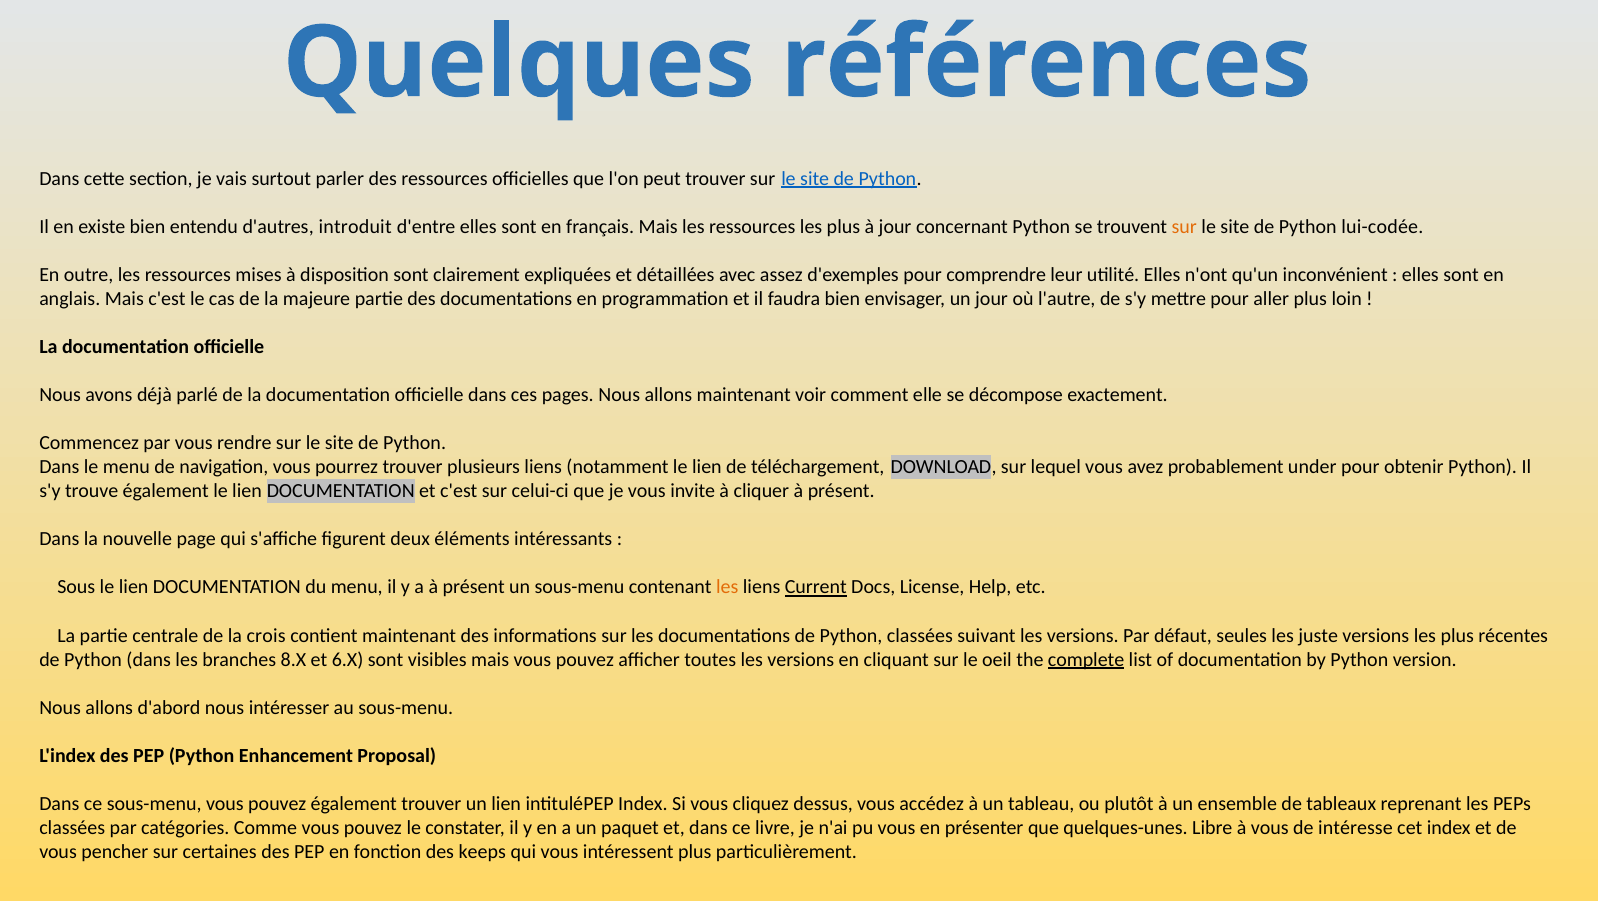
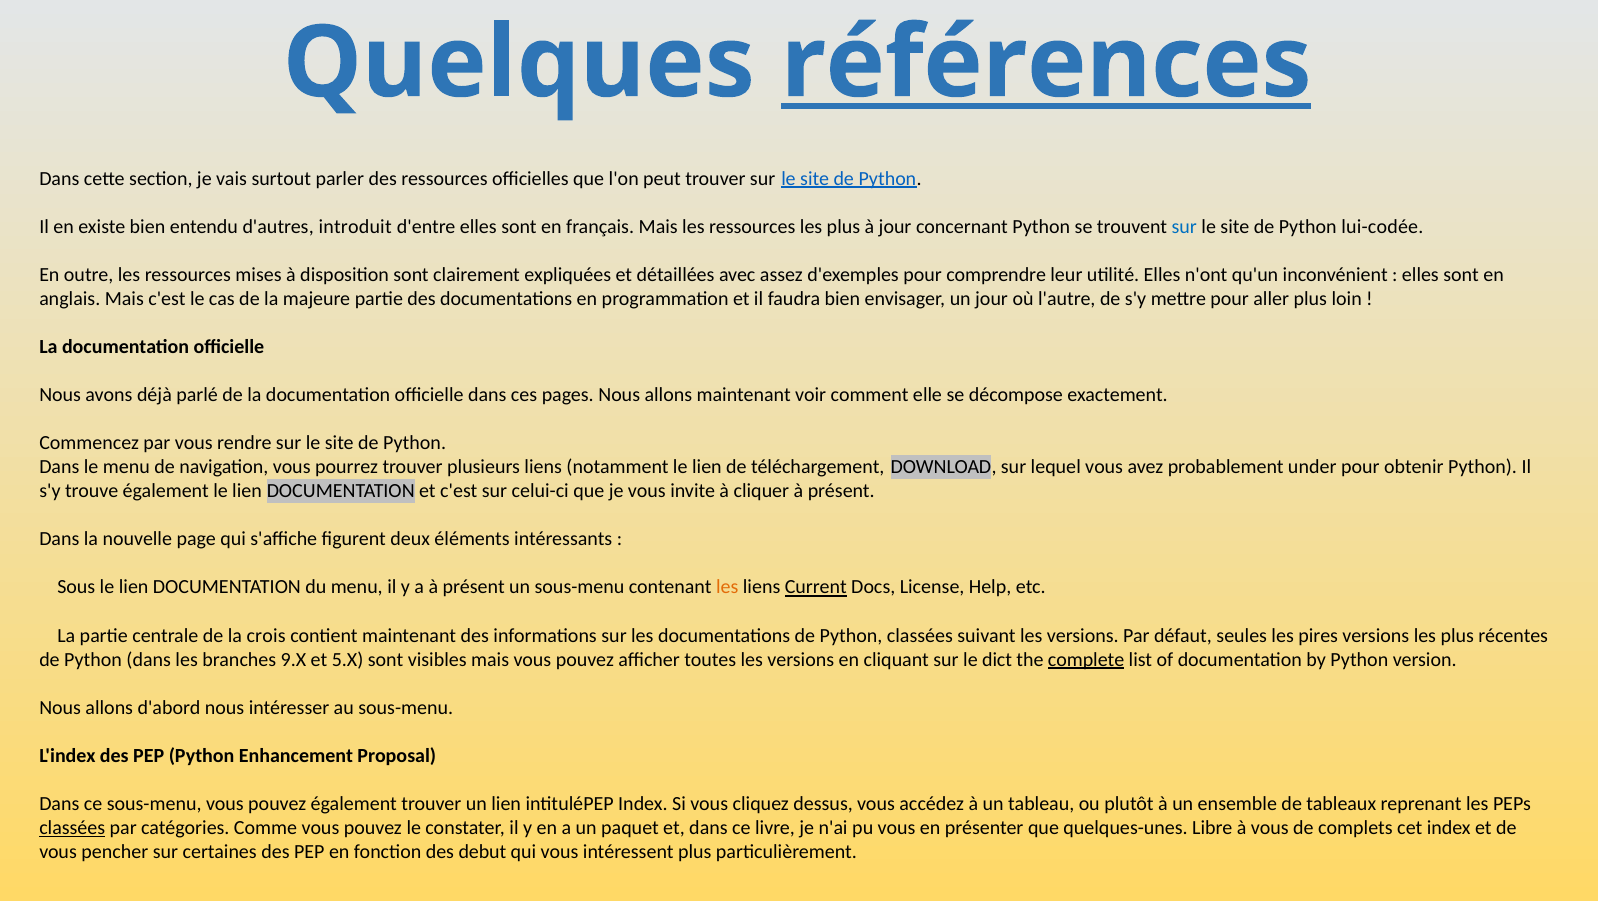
références underline: none -> present
sur at (1184, 227) colour: orange -> blue
juste: juste -> pires
8.X: 8.X -> 9.X
6.X: 6.X -> 5.X
oeil: oeil -> dict
classées at (72, 828) underline: none -> present
intéresse: intéresse -> complets
keeps: keeps -> debut
